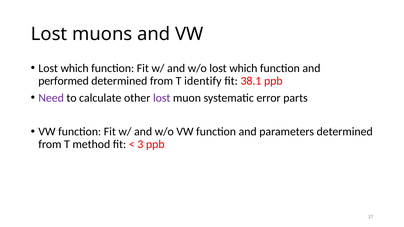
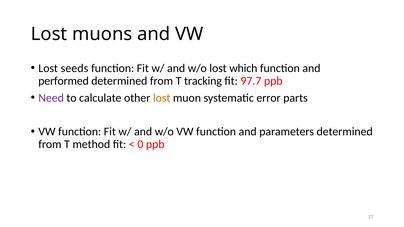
which at (75, 68): which -> seeds
identify: identify -> tracking
38.1: 38.1 -> 97.7
lost at (162, 98) colour: purple -> orange
3: 3 -> 0
